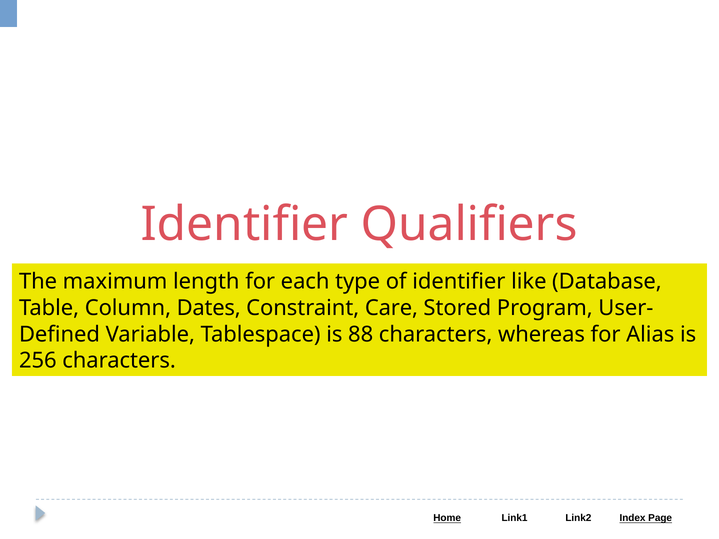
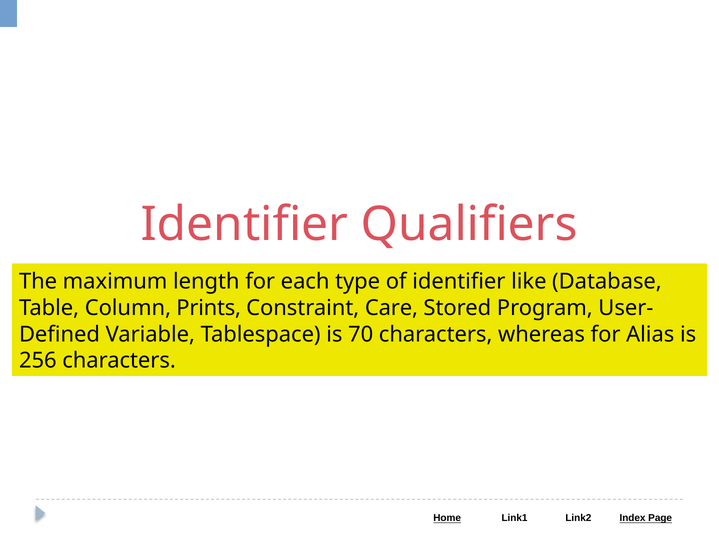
Dates: Dates -> Prints
88: 88 -> 70
